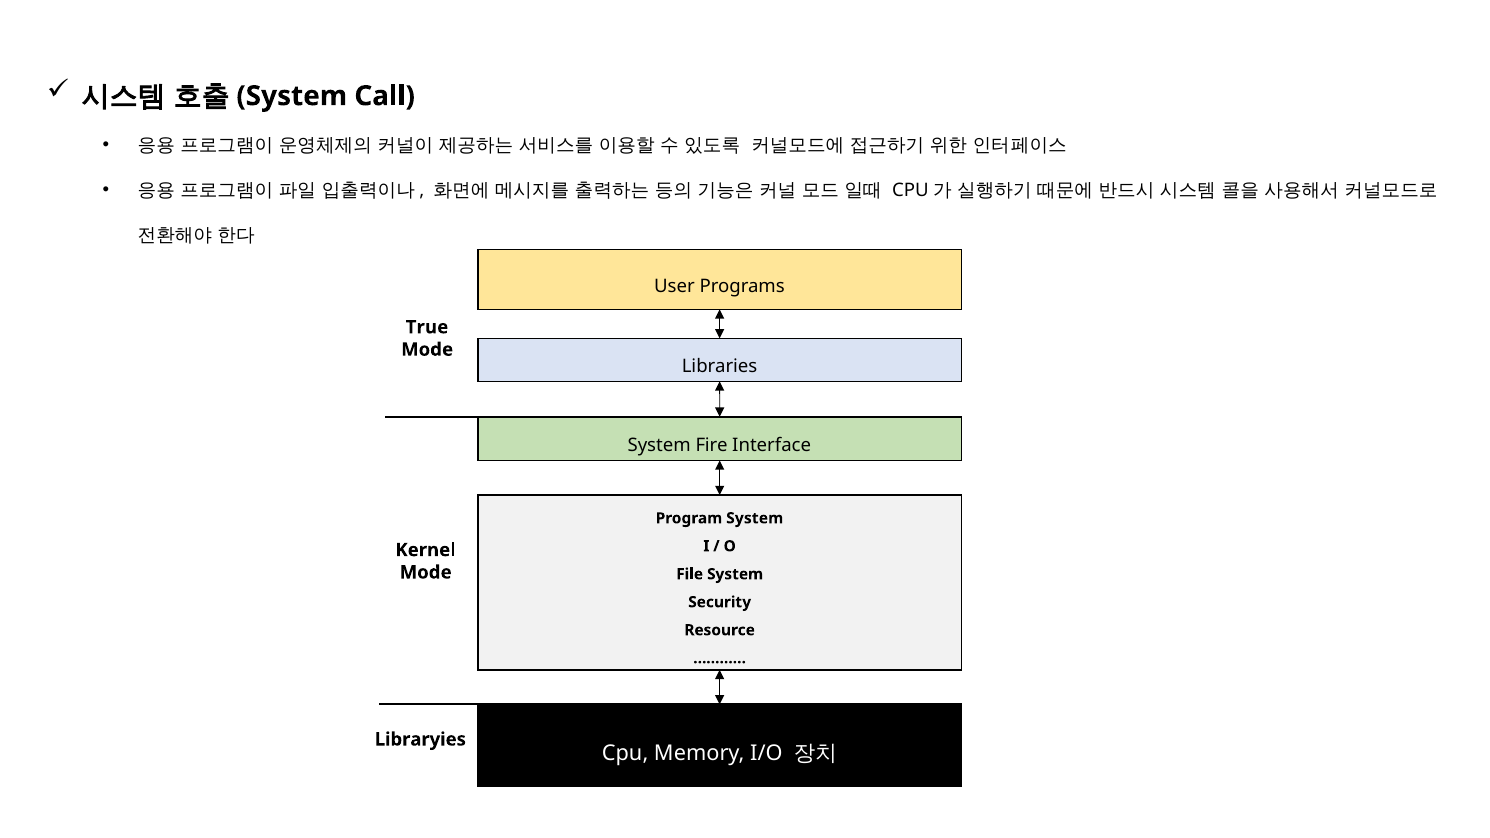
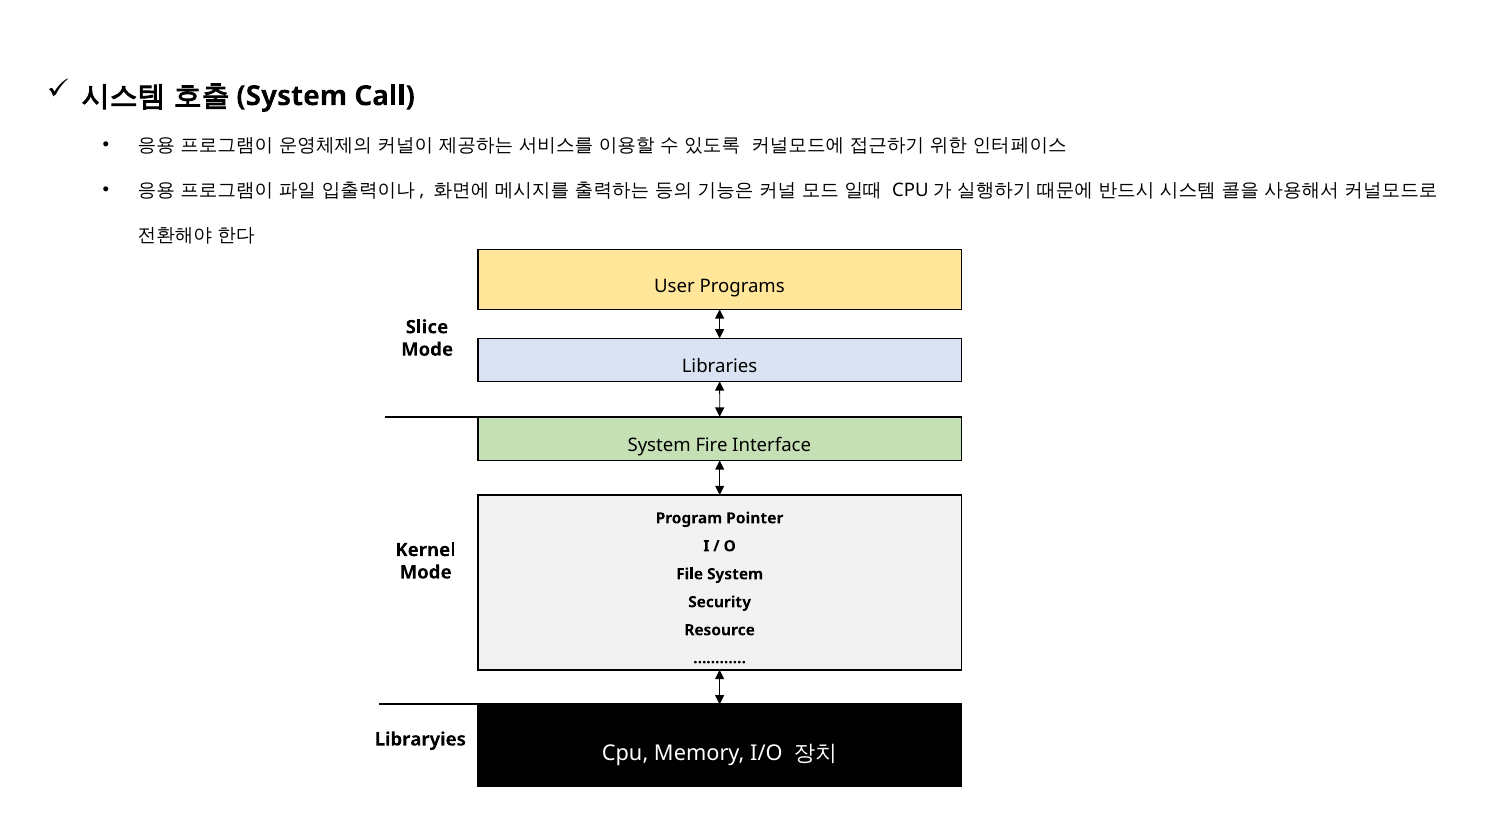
True: True -> Slice
Program System: System -> Pointer
